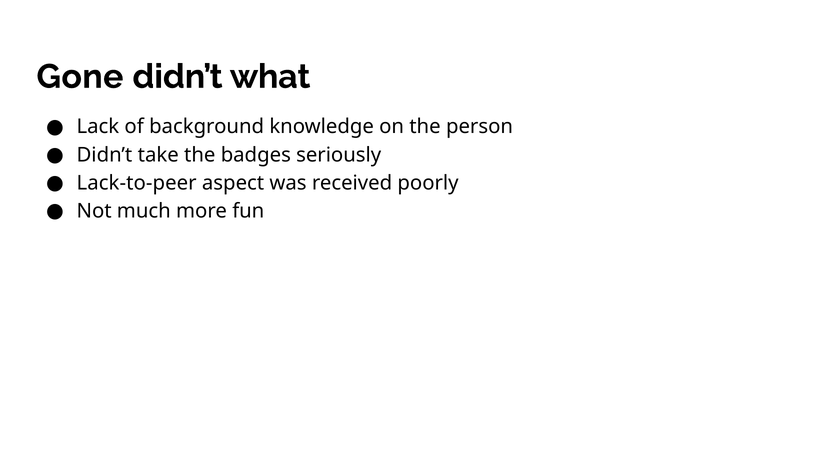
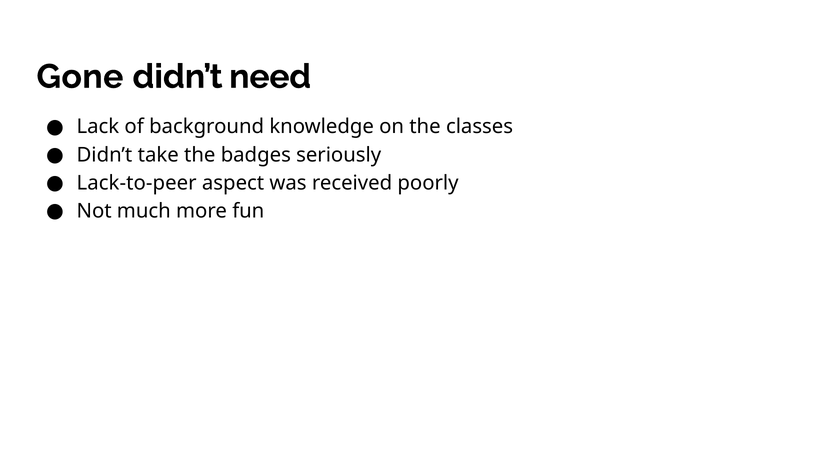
what: what -> need
person: person -> classes
